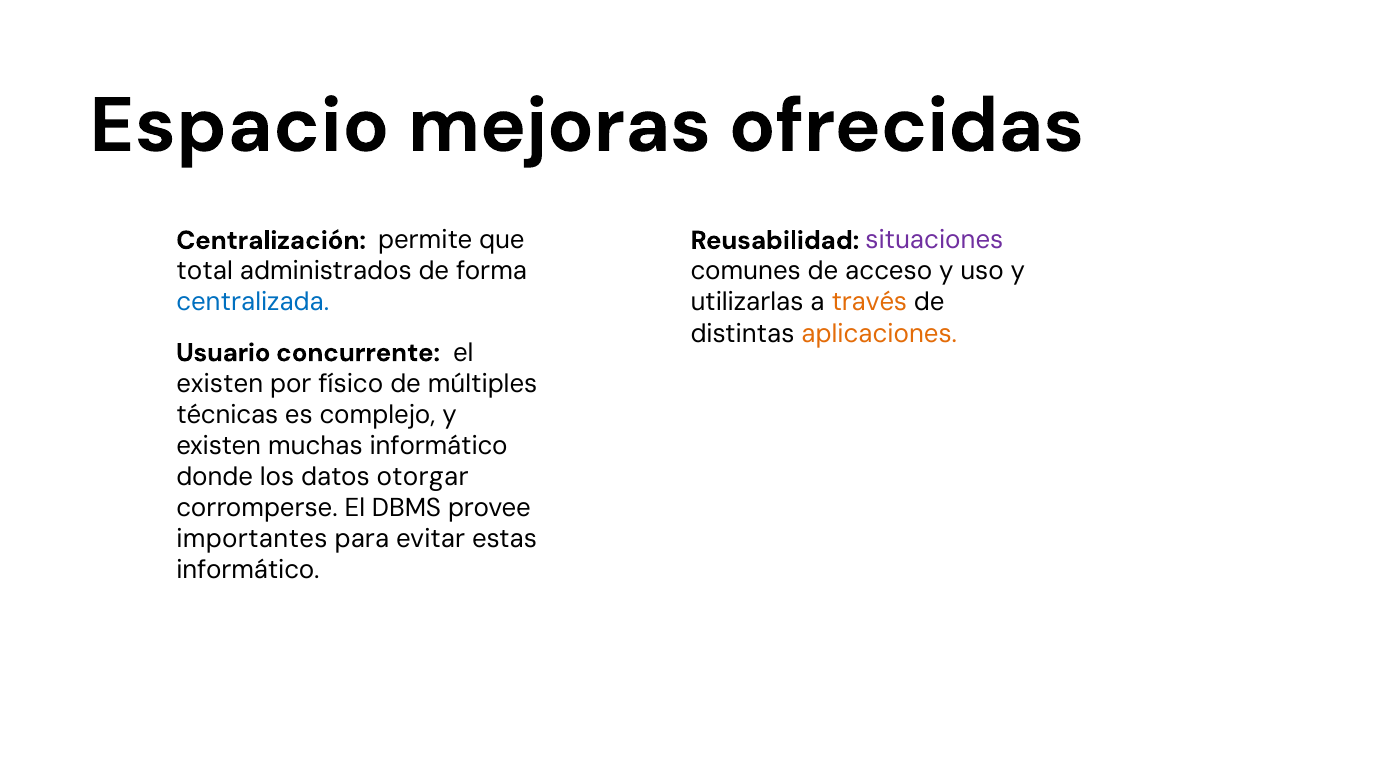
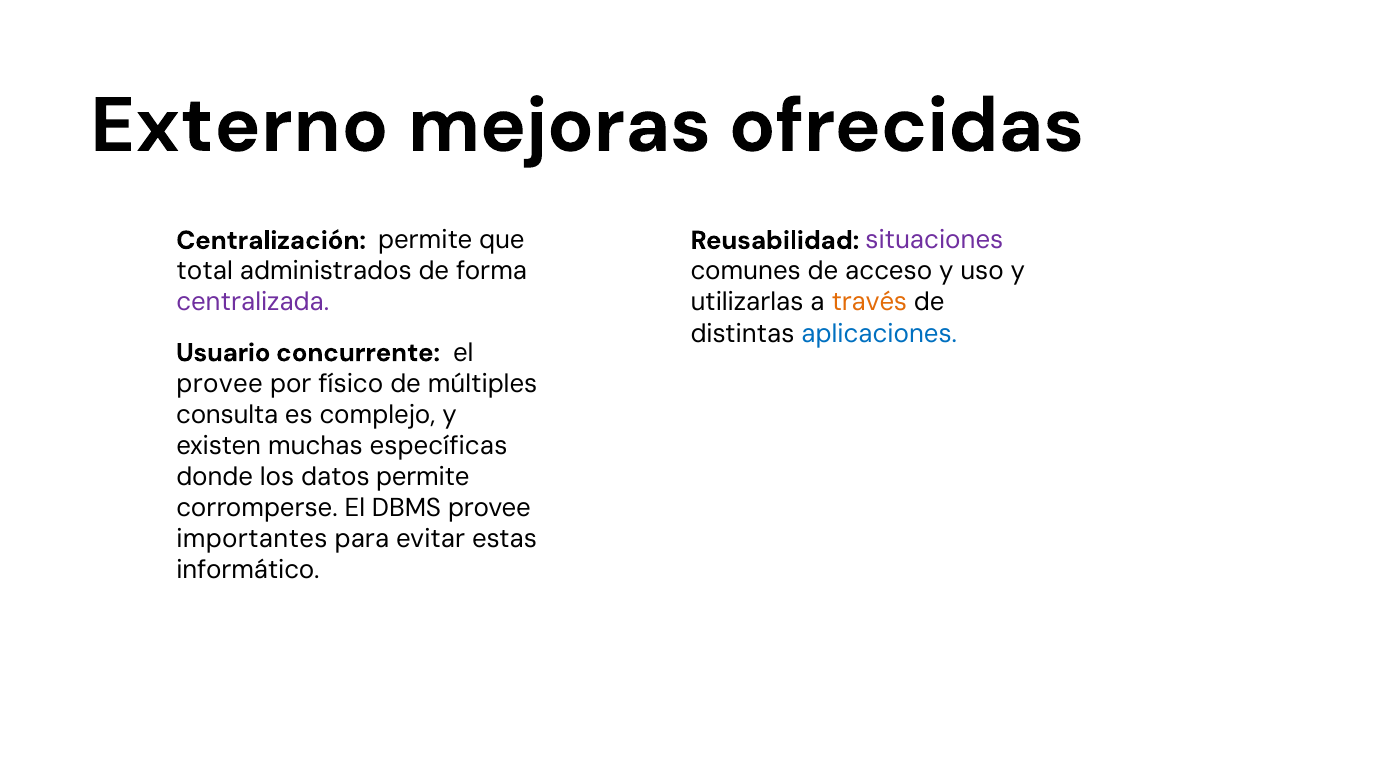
Espacio: Espacio -> Externo
centralizada colour: blue -> purple
aplicaciones colour: orange -> blue
existen at (220, 384): existen -> provee
técnicas: técnicas -> consulta
muchas informático: informático -> específicas
datos otorgar: otorgar -> permite
